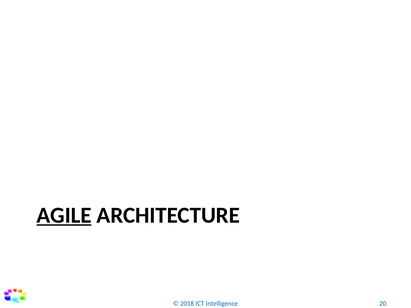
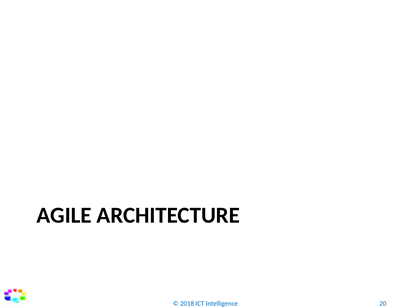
AGILE underline: present -> none
